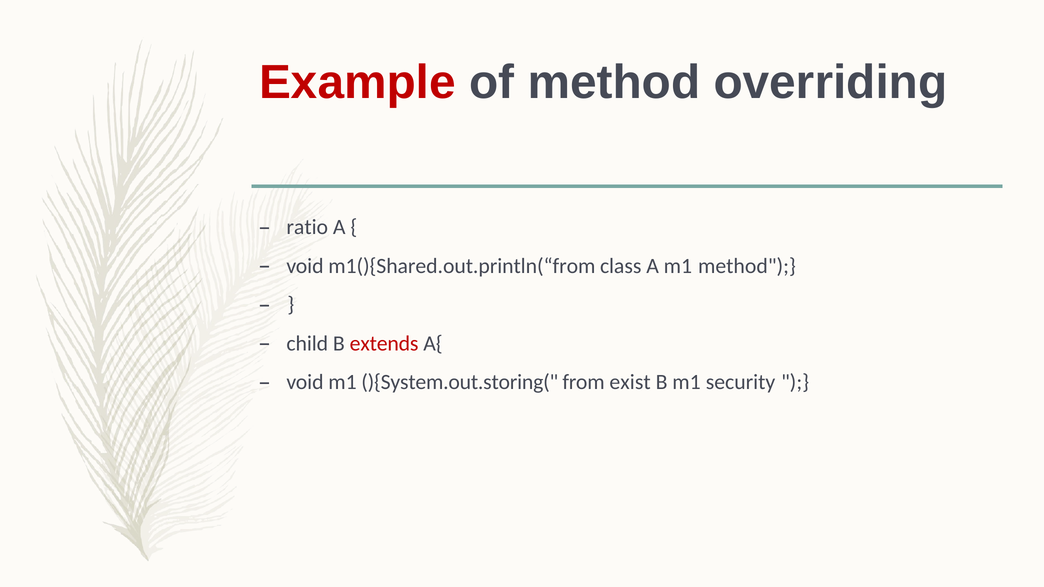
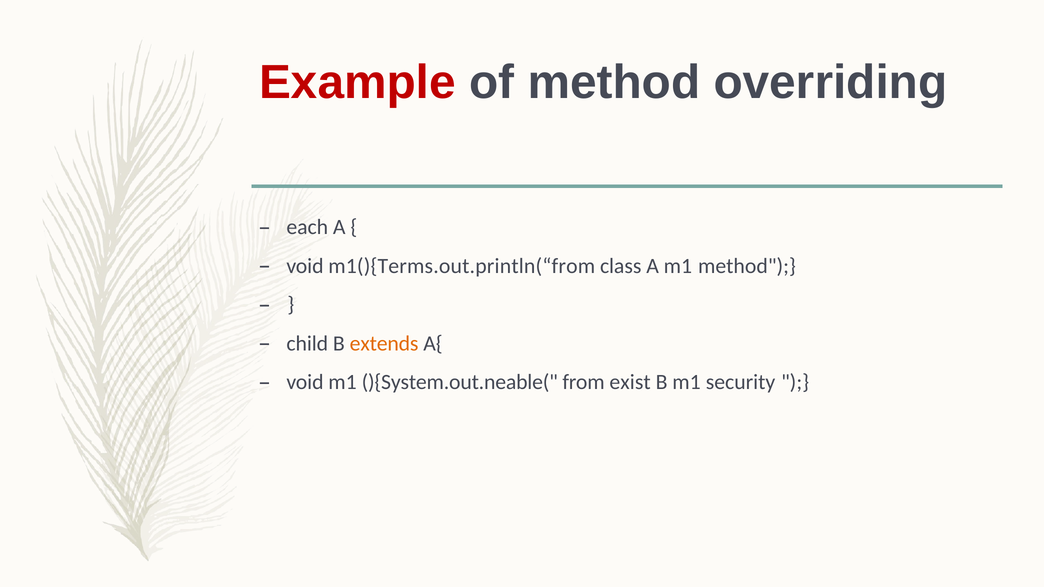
ratio: ratio -> each
m1(){Shared.out.println(“from: m1(){Shared.out.println(“from -> m1(){Terms.out.println(“from
extends colour: red -> orange
){System.out.storing(: ){System.out.storing( -> ){System.out.neable(
